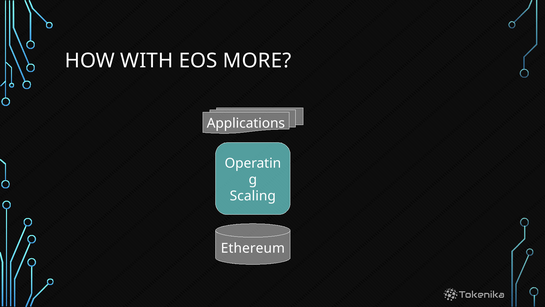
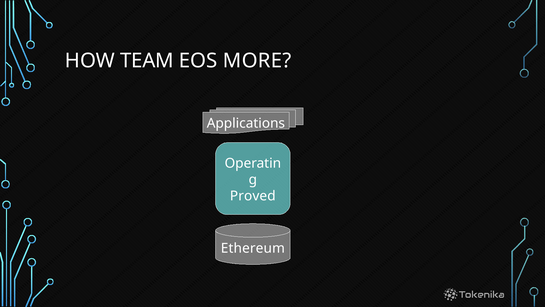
WITH: WITH -> TEAM
Scaling: Scaling -> Proved
